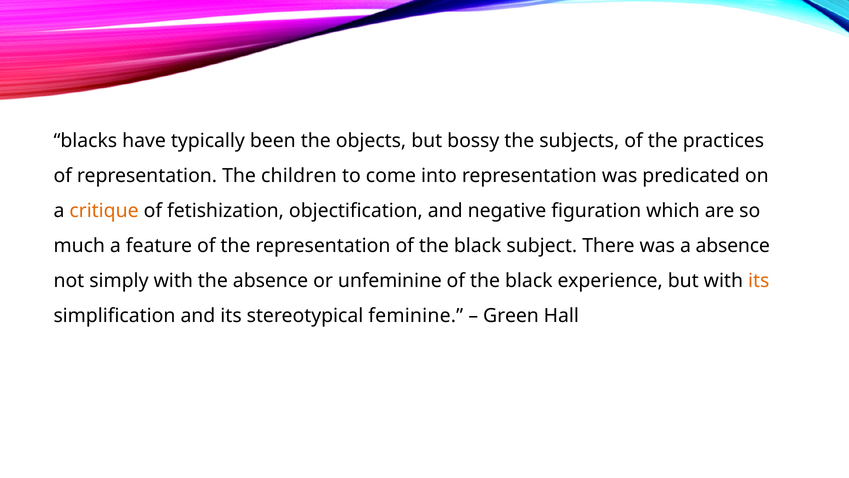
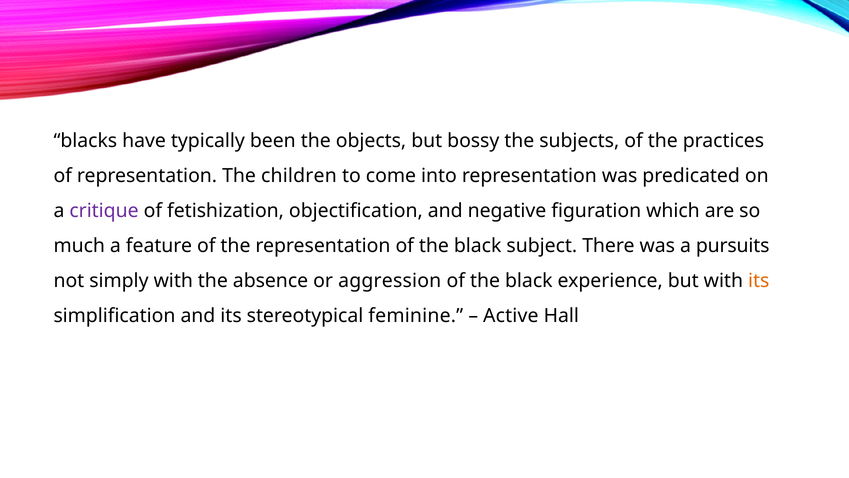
critique colour: orange -> purple
a absence: absence -> pursuits
unfeminine: unfeminine -> aggression
Green: Green -> Active
